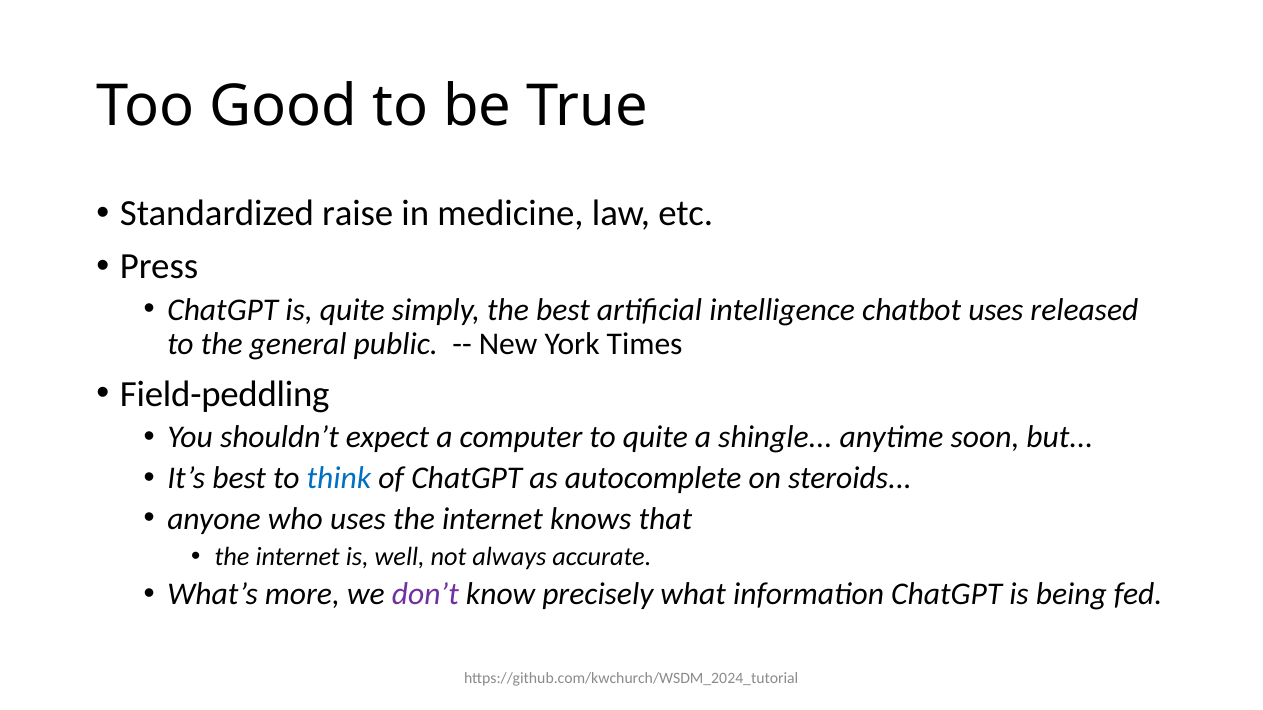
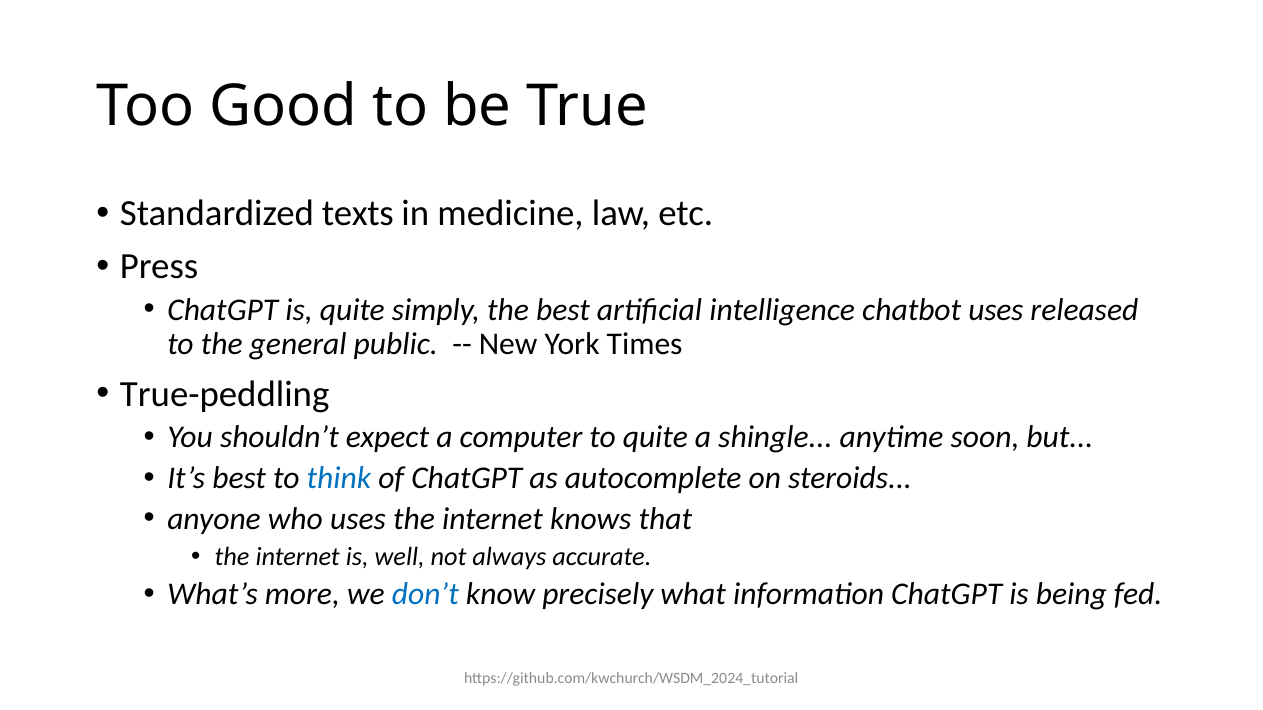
raise: raise -> texts
Field-peddling: Field-peddling -> True-peddling
don’t colour: purple -> blue
